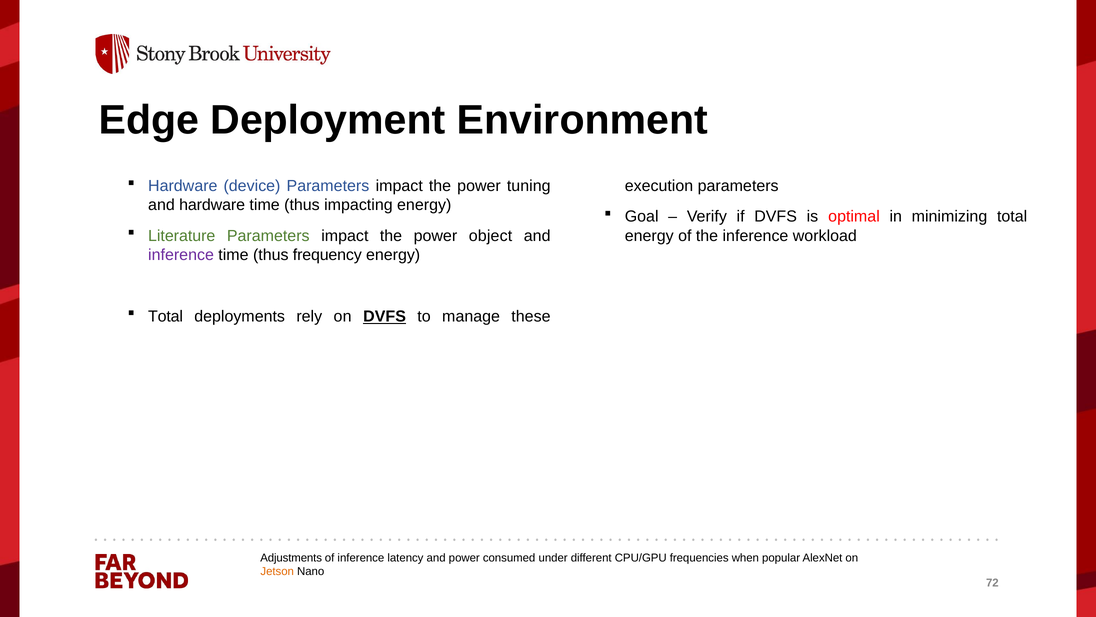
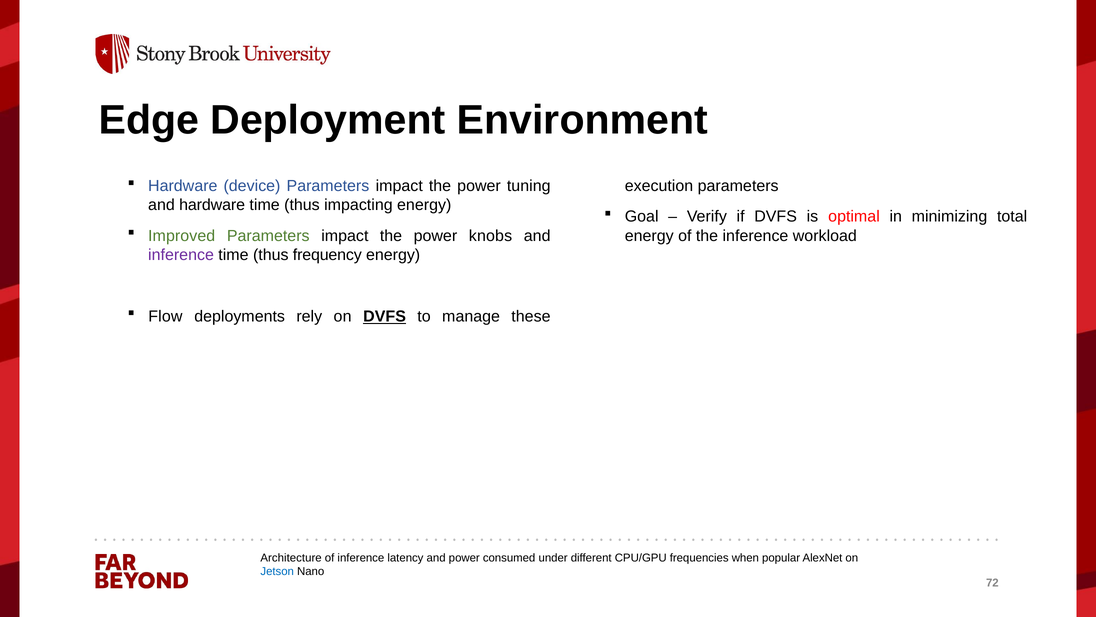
Literature: Literature -> Improved
object: object -> knobs
Total at (166, 316): Total -> Flow
Adjustments: Adjustments -> Architecture
Jetson colour: orange -> blue
